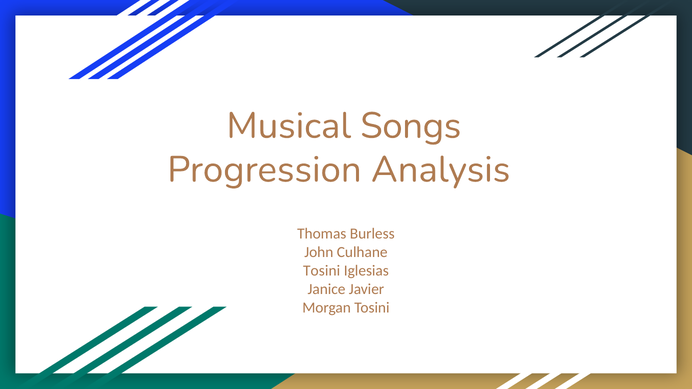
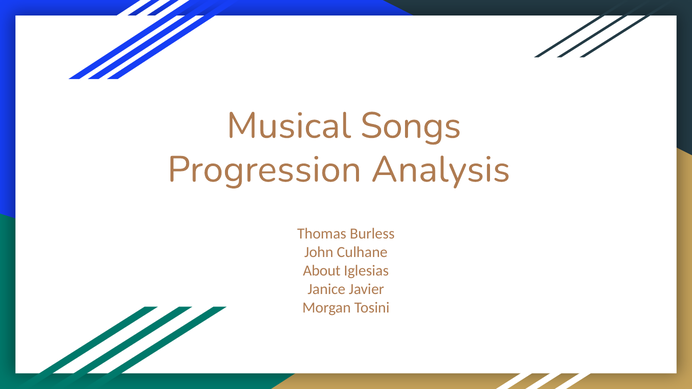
Tosini at (322, 271): Tosini -> About
